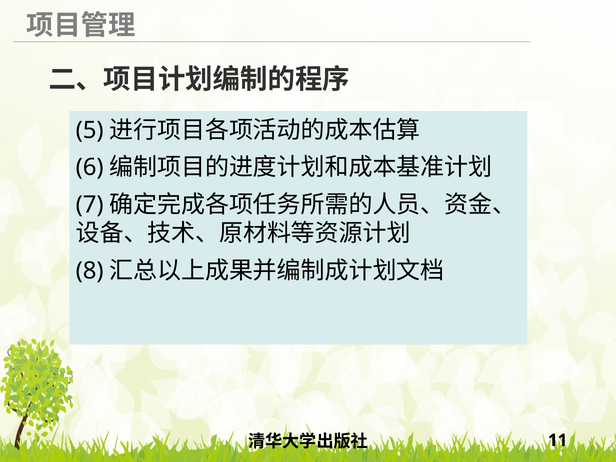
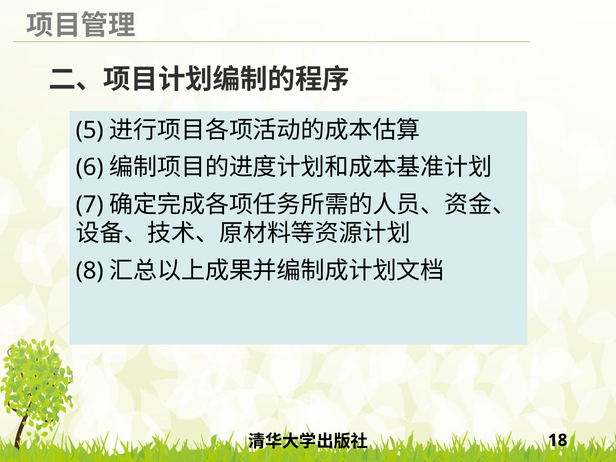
11: 11 -> 18
